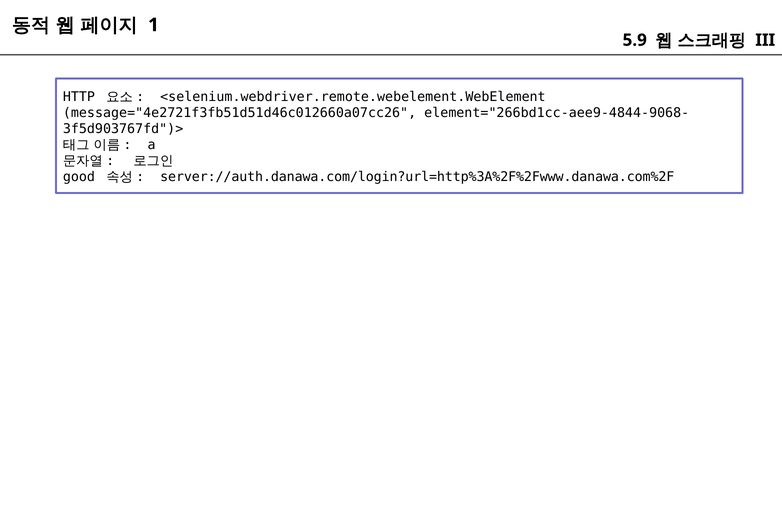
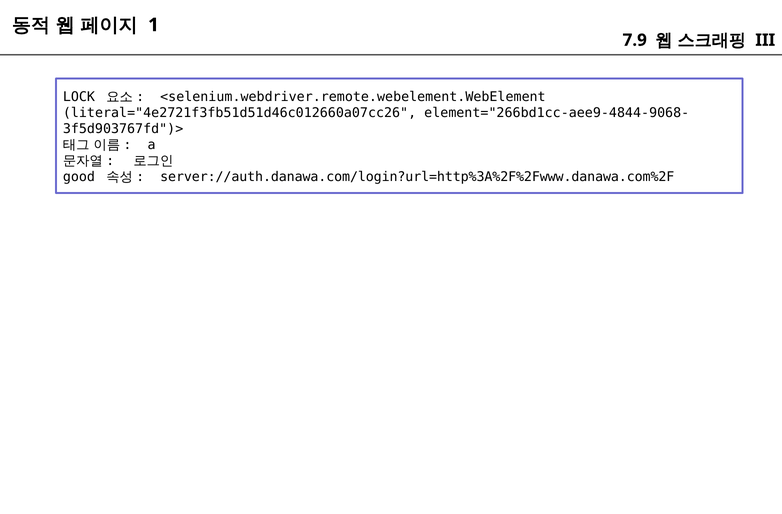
5.9: 5.9 -> 7.9
HTTP: HTTP -> LOCK
message="4e2721f3fb51d51d46c012660a07cc26: message="4e2721f3fb51d51d46c012660a07cc26 -> literal="4e2721f3fb51d51d46c012660a07cc26
